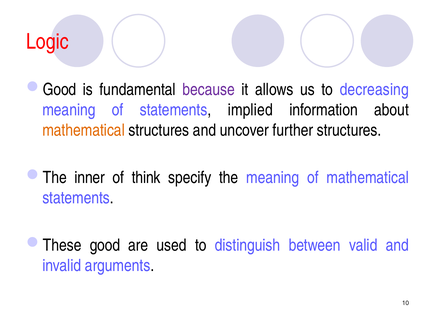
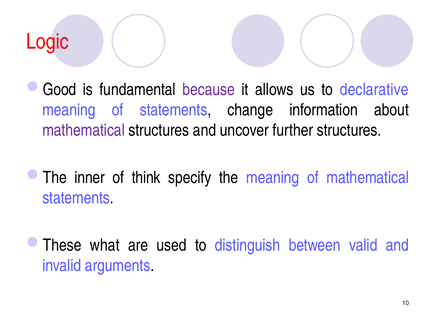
decreasing: decreasing -> declarative
implied: implied -> change
mathematical at (84, 130) colour: orange -> purple
These good: good -> what
